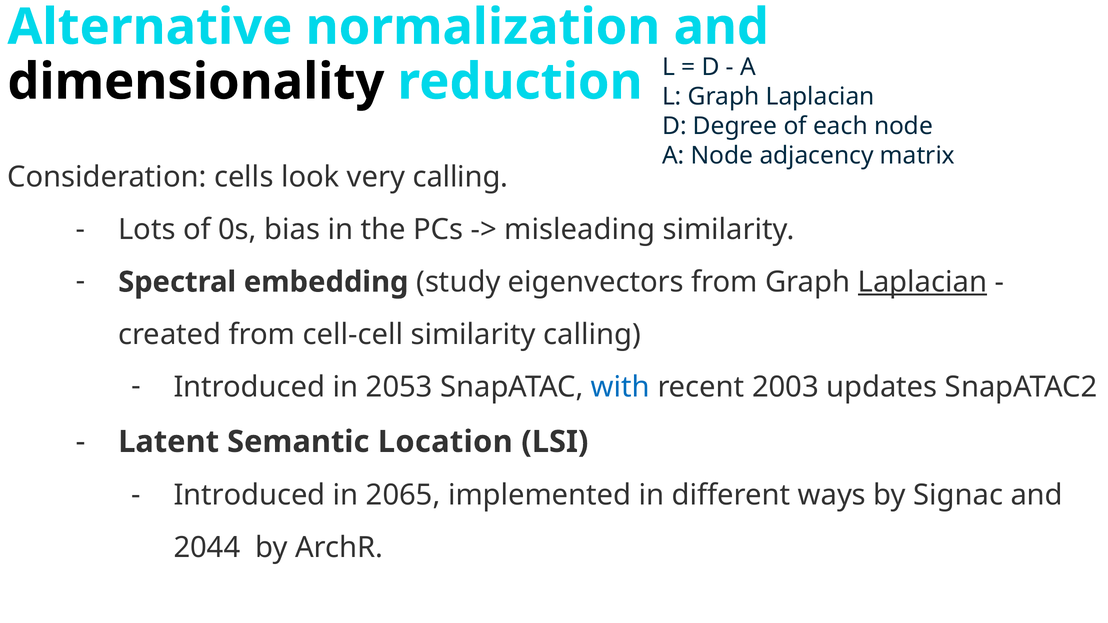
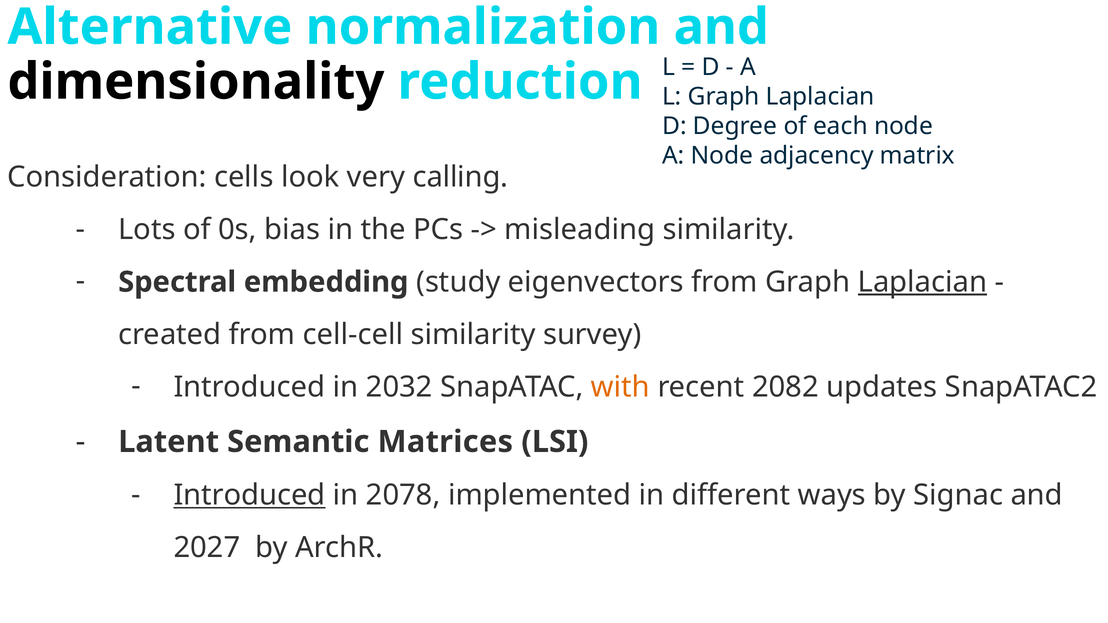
similarity calling: calling -> survey
2053: 2053 -> 2032
with colour: blue -> orange
2003: 2003 -> 2082
Location: Location -> Matrices
Introduced at (249, 495) underline: none -> present
2065: 2065 -> 2078
2044: 2044 -> 2027
